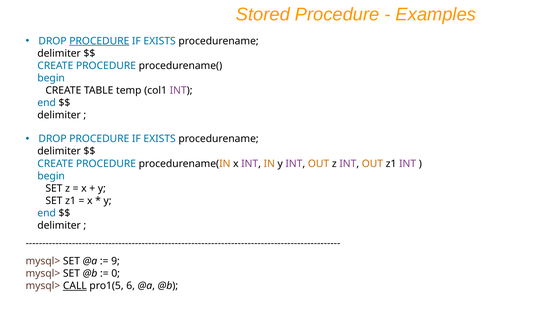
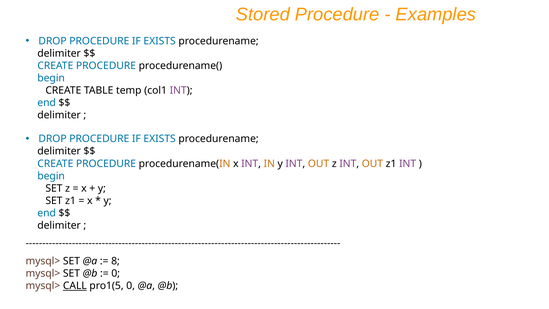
PROCEDURE at (99, 41) underline: present -> none
9: 9 -> 8
pro1(5 6: 6 -> 0
